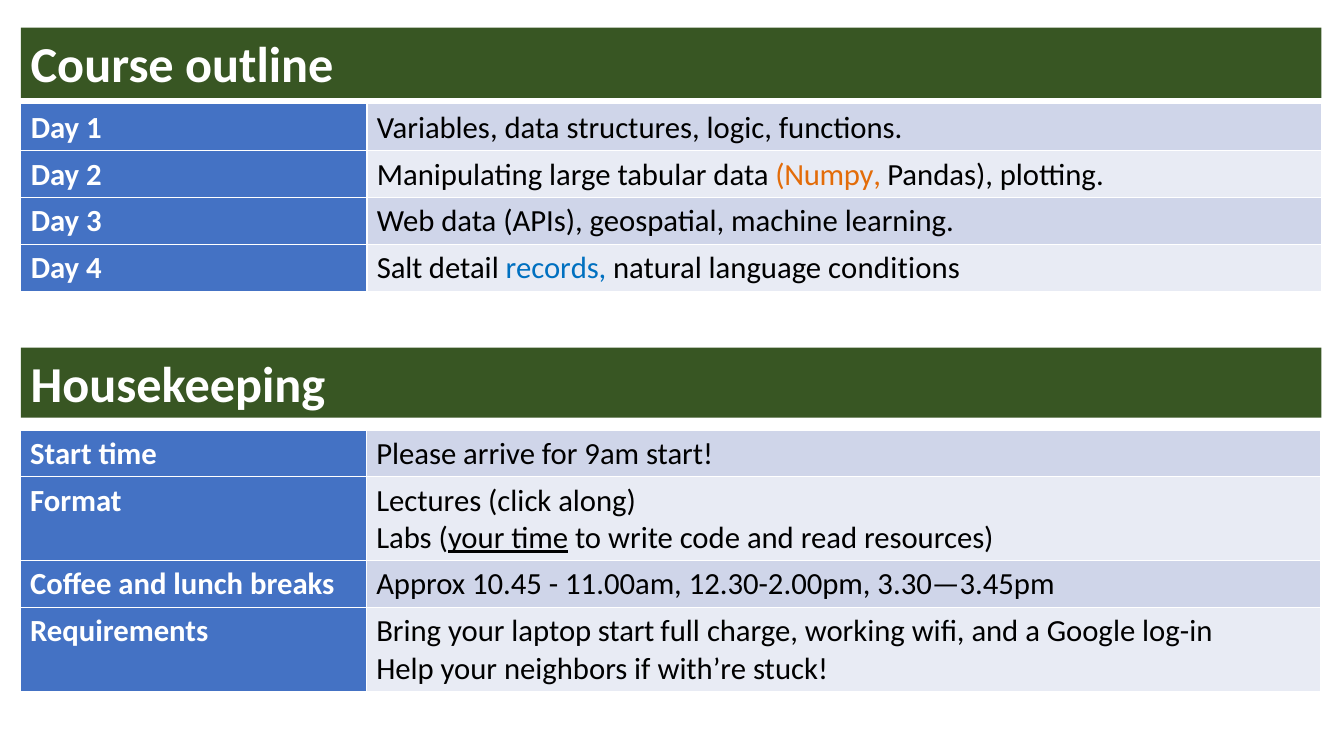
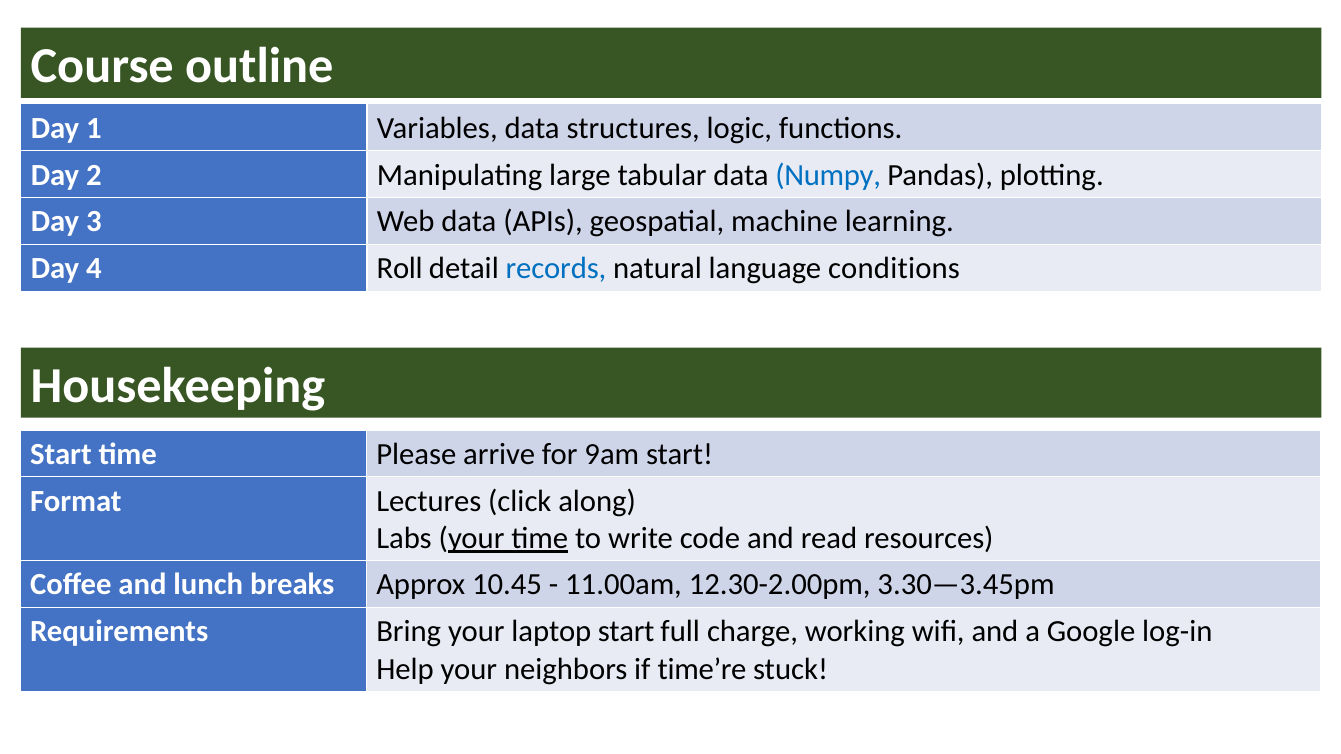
Numpy colour: orange -> blue
Salt: Salt -> Roll
with’re: with’re -> time’re
